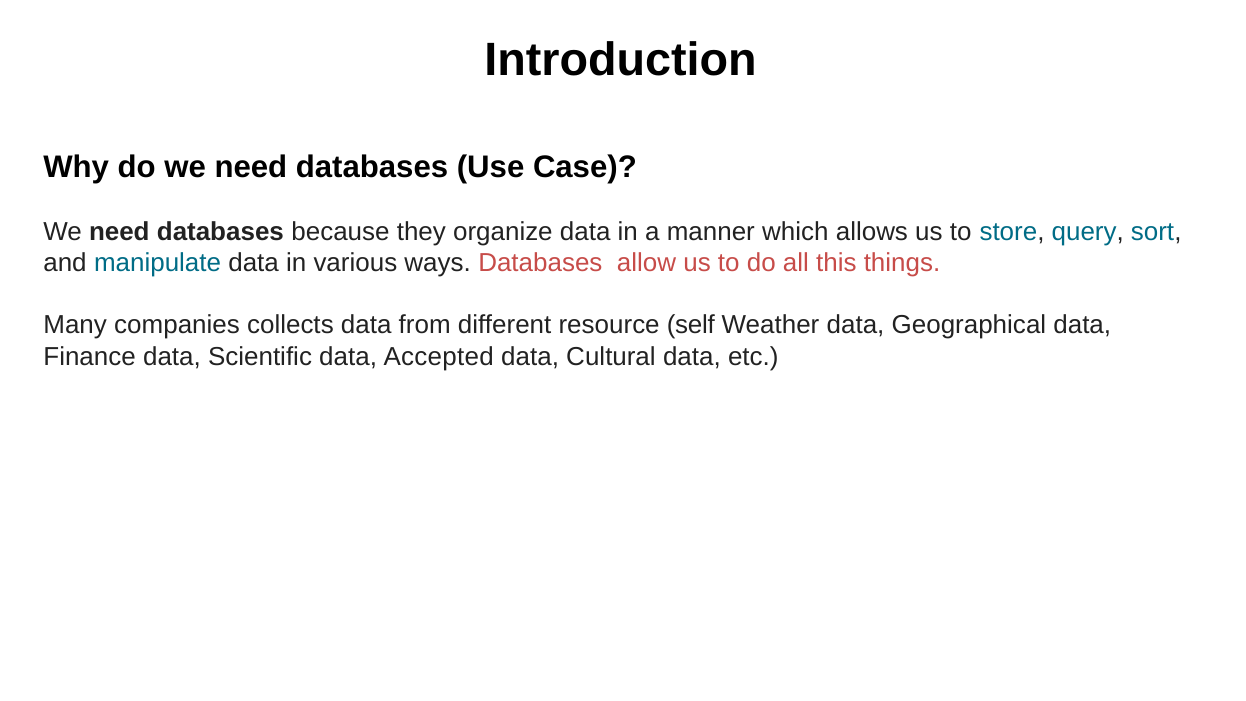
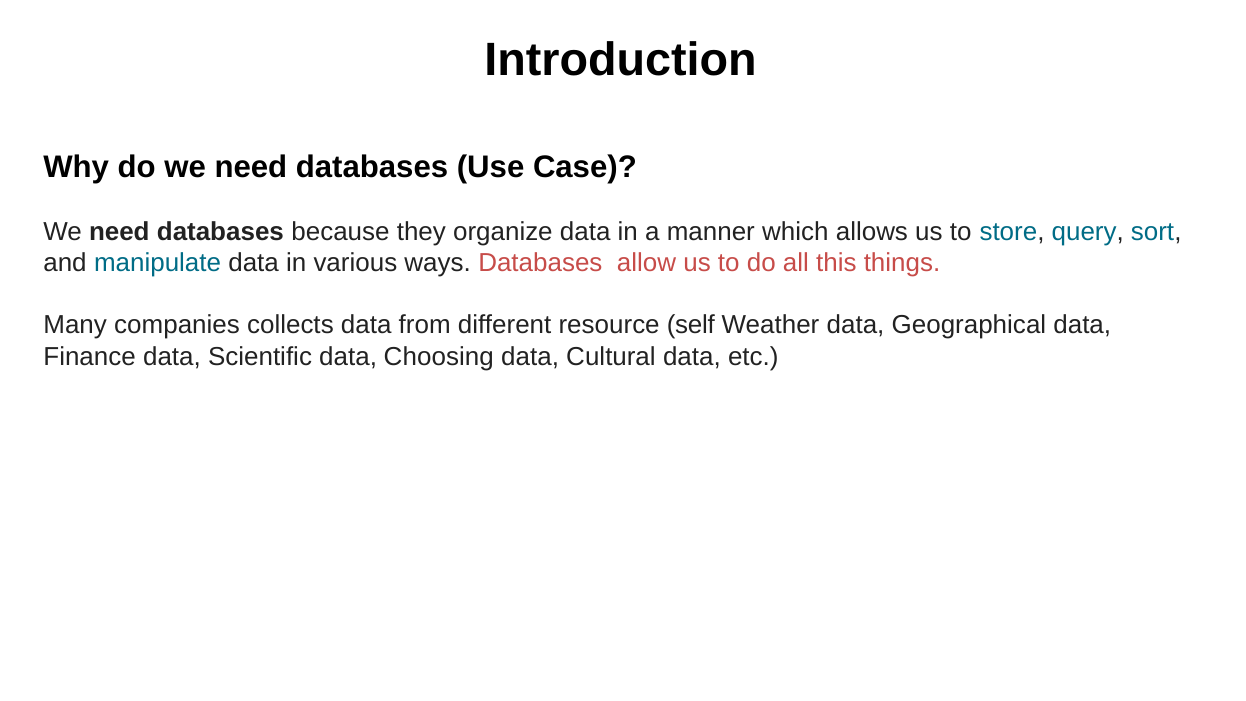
Accepted: Accepted -> Choosing
